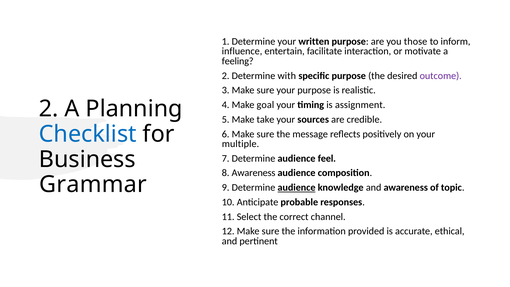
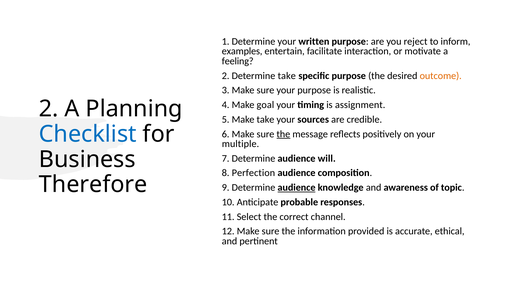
those: those -> reject
influence: influence -> examples
Determine with: with -> take
outcome colour: purple -> orange
the at (283, 134) underline: none -> present
feel: feel -> will
8 Awareness: Awareness -> Perfection
Grammar: Grammar -> Therefore
